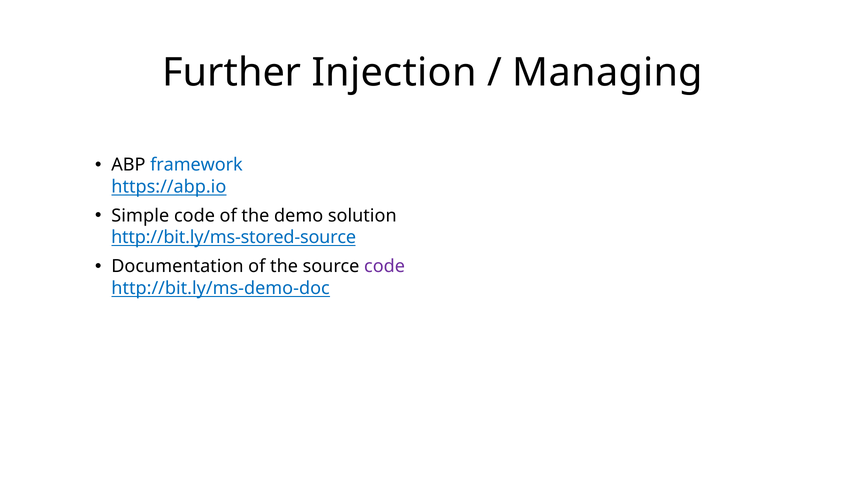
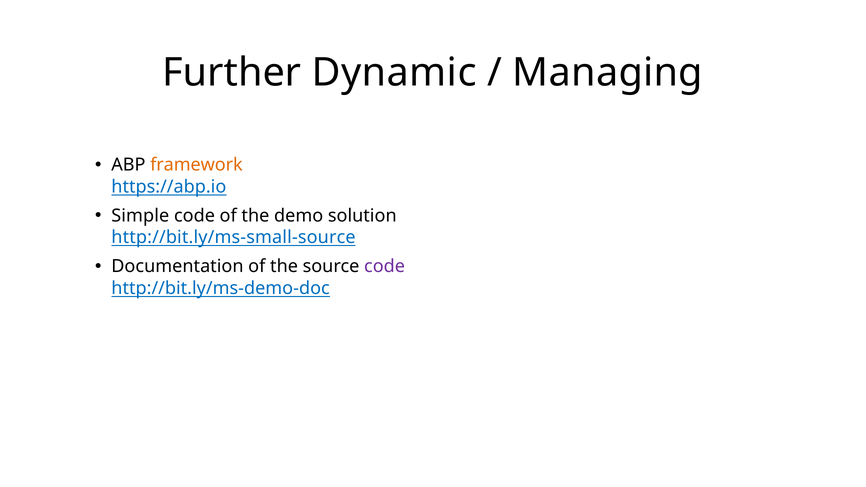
Injection: Injection -> Dynamic
framework colour: blue -> orange
http://bit.ly/ms-stored-source: http://bit.ly/ms-stored-source -> http://bit.ly/ms-small-source
